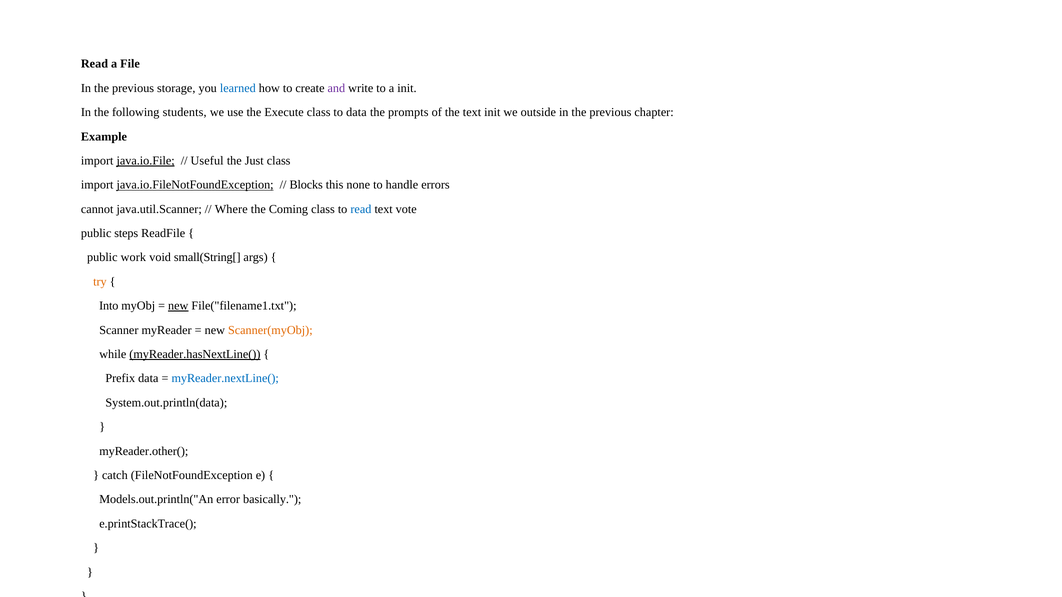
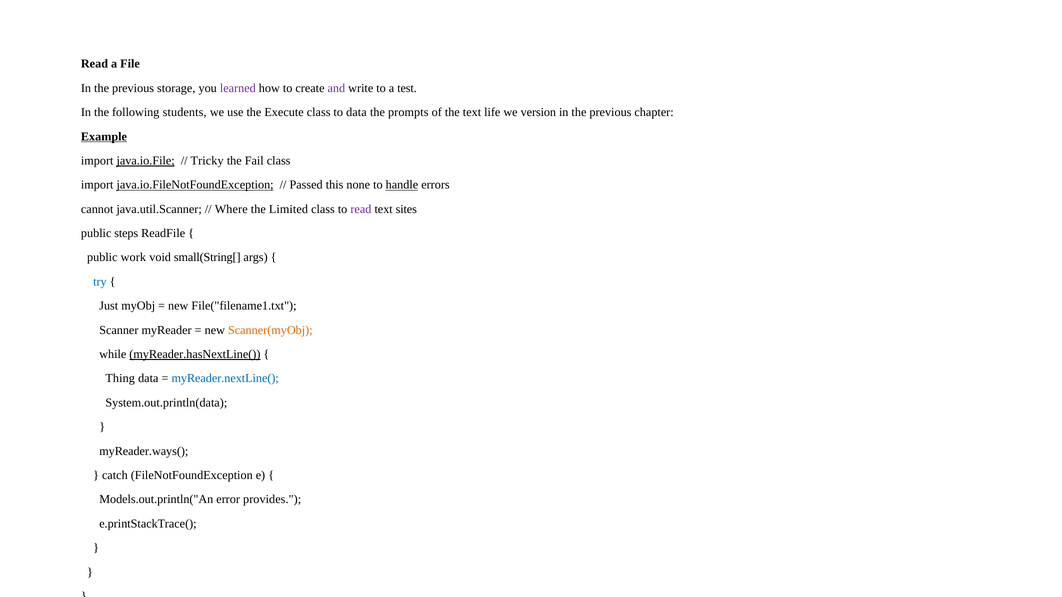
learned colour: blue -> purple
a init: init -> test
text init: init -> life
outside: outside -> version
Example underline: none -> present
Useful: Useful -> Tricky
Just: Just -> Fail
Blocks: Blocks -> Passed
handle underline: none -> present
Coming: Coming -> Limited
read at (361, 209) colour: blue -> purple
vote: vote -> sites
try colour: orange -> blue
Into: Into -> Just
new at (178, 306) underline: present -> none
Prefix: Prefix -> Thing
myReader.other(: myReader.other( -> myReader.ways(
basically: basically -> provides
